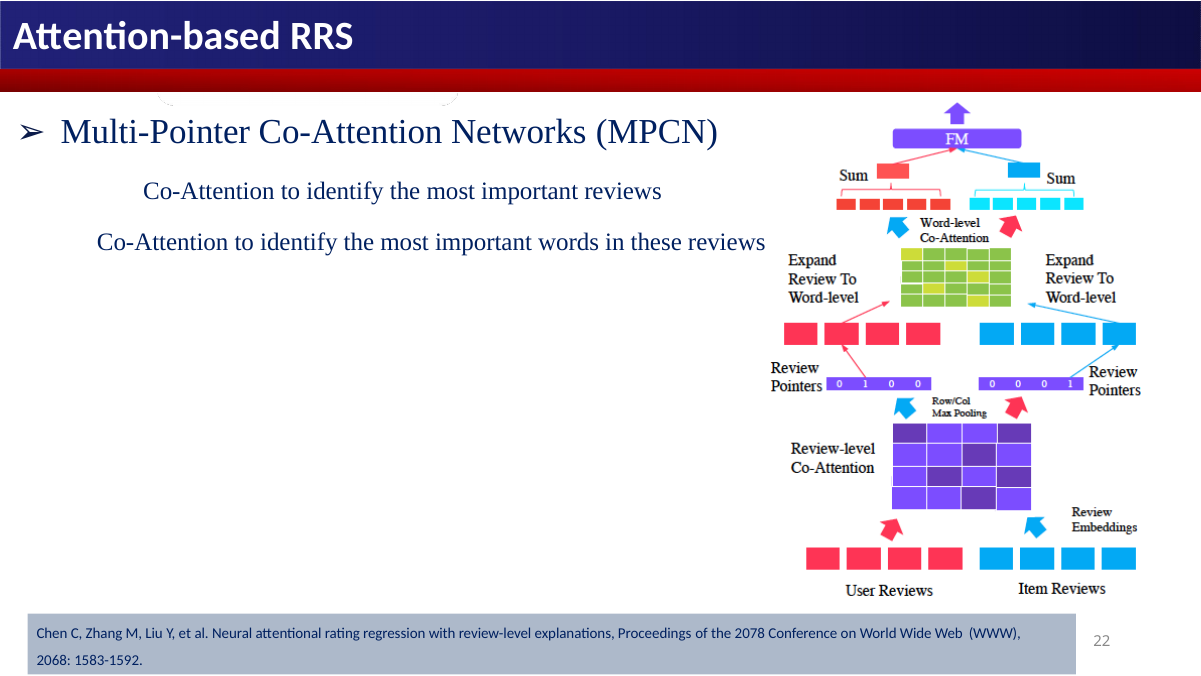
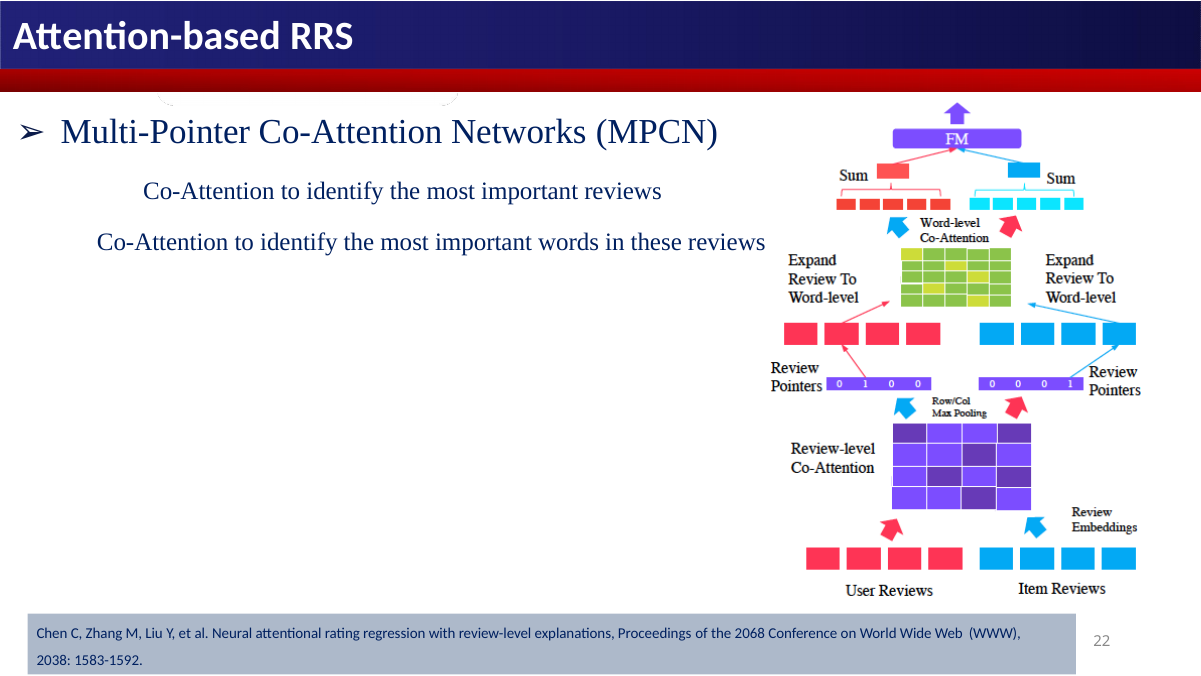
2078: 2078 -> 2068
2068: 2068 -> 2038
